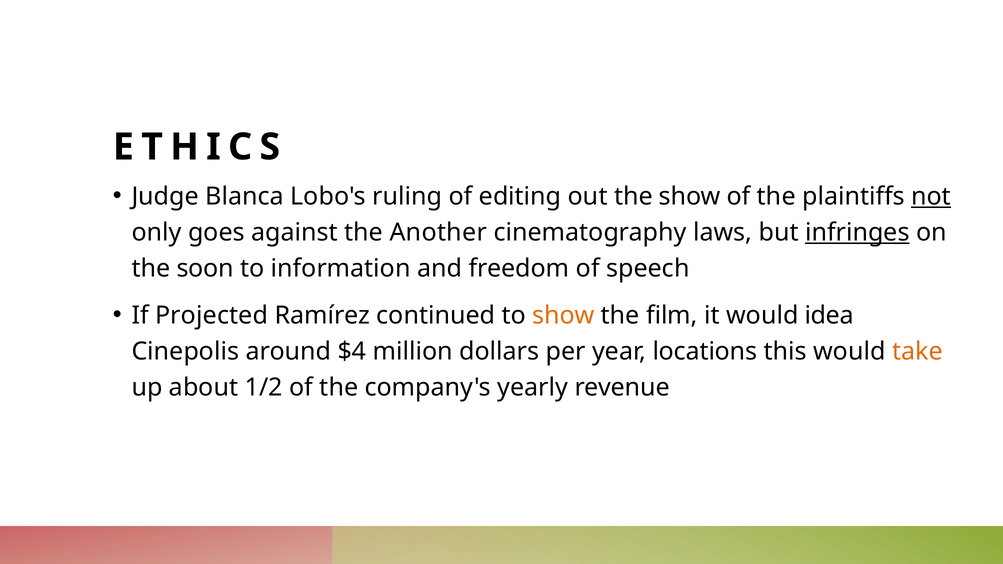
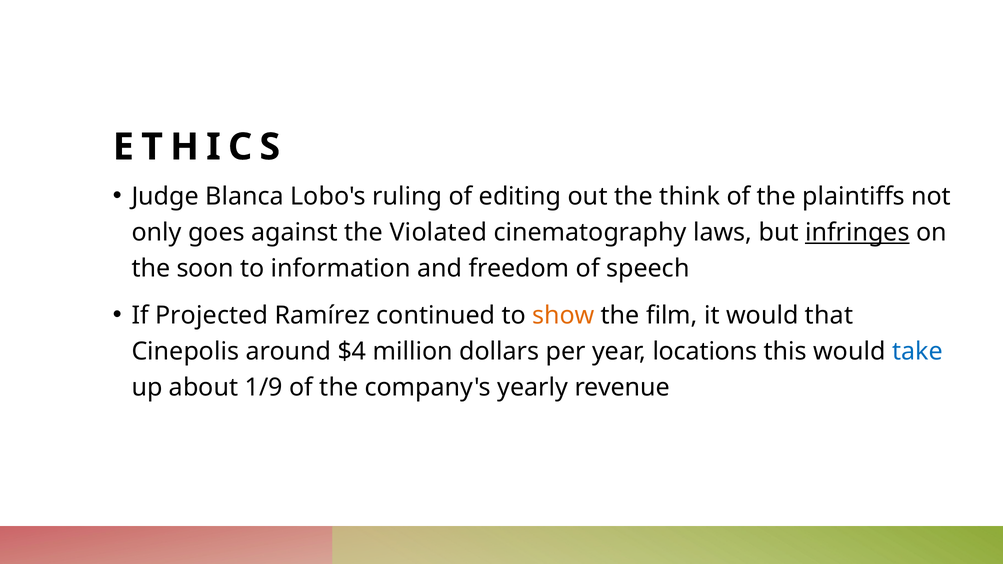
the show: show -> think
not underline: present -> none
Another: Another -> Violated
idea: idea -> that
take colour: orange -> blue
1/2: 1/2 -> 1/9
